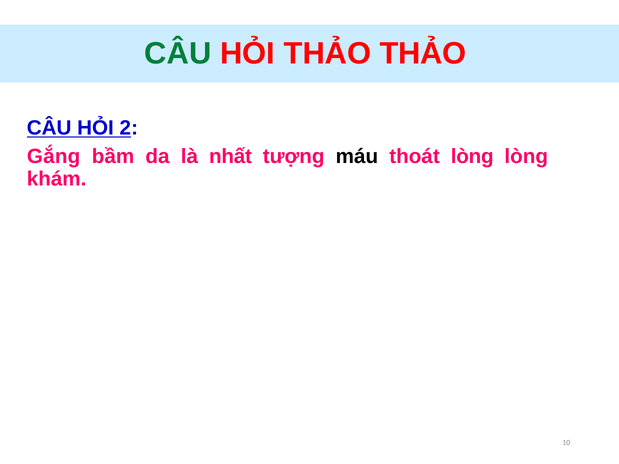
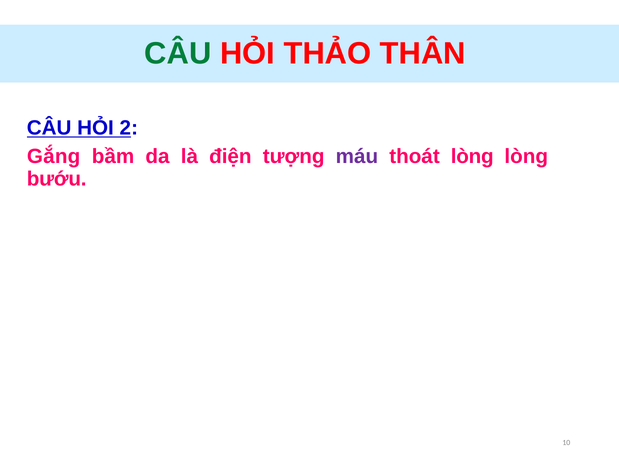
THẢO THẢO: THẢO -> THÂN
nhất: nhất -> điện
máu colour: black -> purple
khám: khám -> bướu
